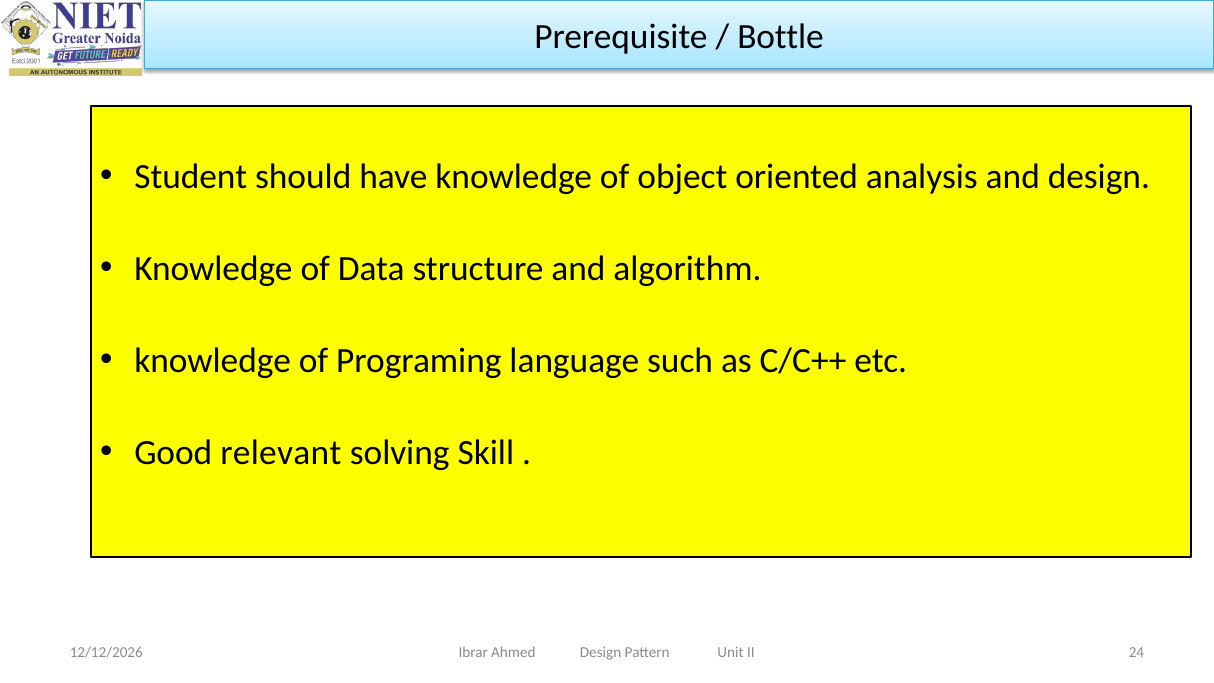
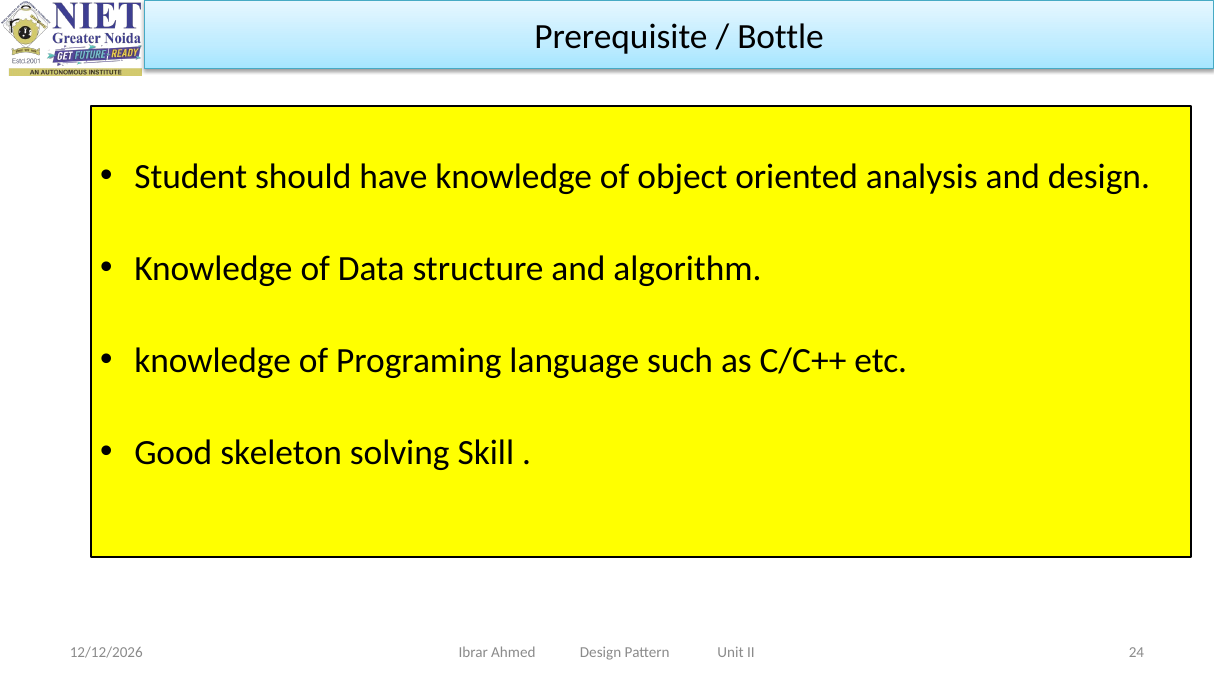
relevant: relevant -> skeleton
